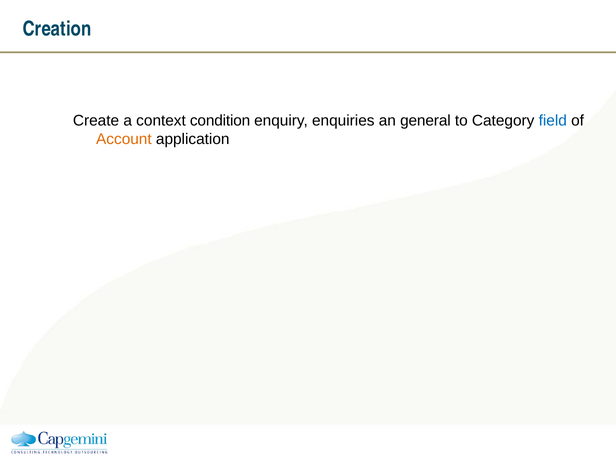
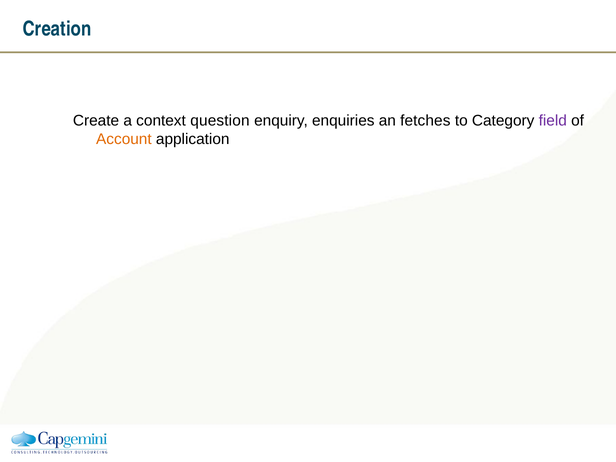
condition: condition -> question
general: general -> fetches
field colour: blue -> purple
